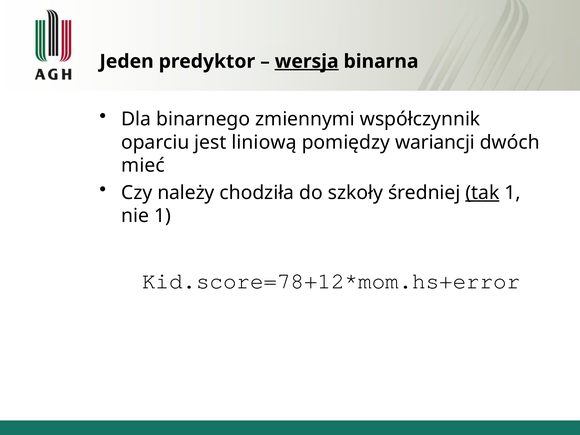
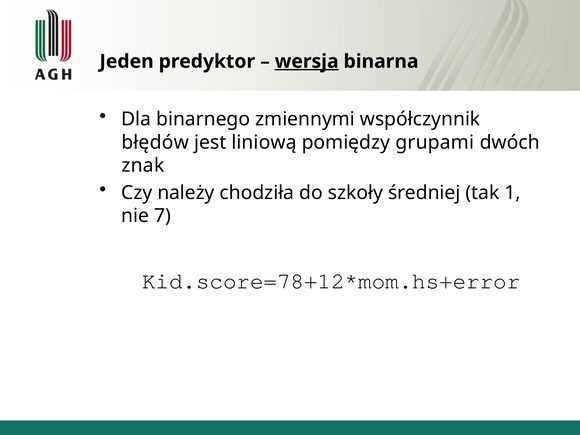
oparciu: oparciu -> błędów
wariancji: wariancji -> grupami
mieć: mieć -> znak
tak underline: present -> none
nie 1: 1 -> 7
